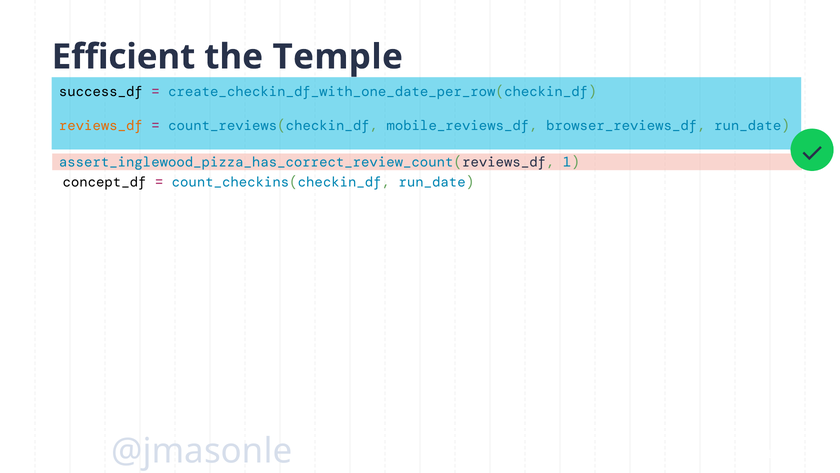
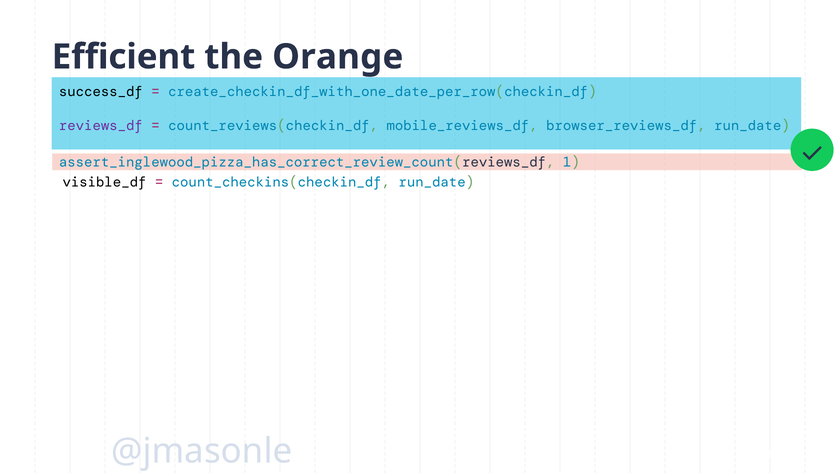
Temple: Temple -> Orange
reviews_df colour: orange -> purple
concept_df: concept_df -> visible_df
